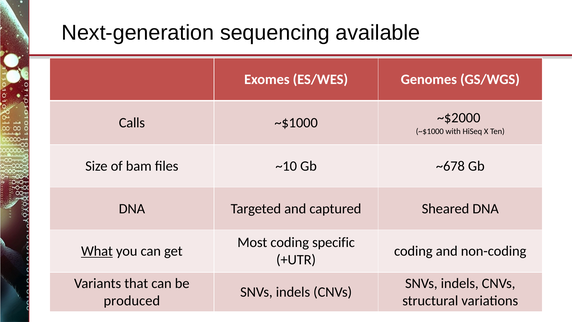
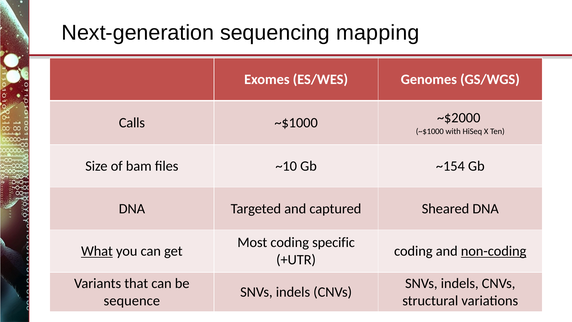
available: available -> mapping
~678: ~678 -> ~154
non-coding underline: none -> present
produced: produced -> sequence
